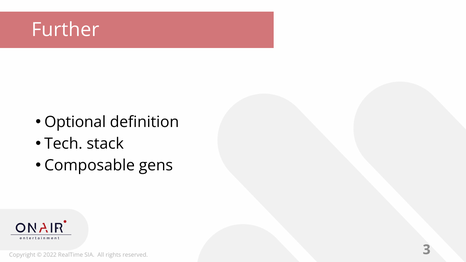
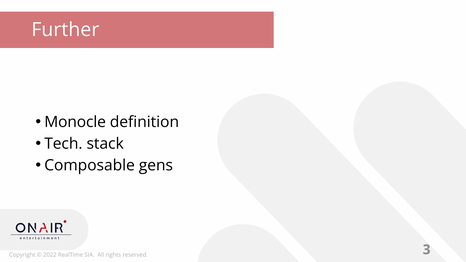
Optional: Optional -> Monocle
